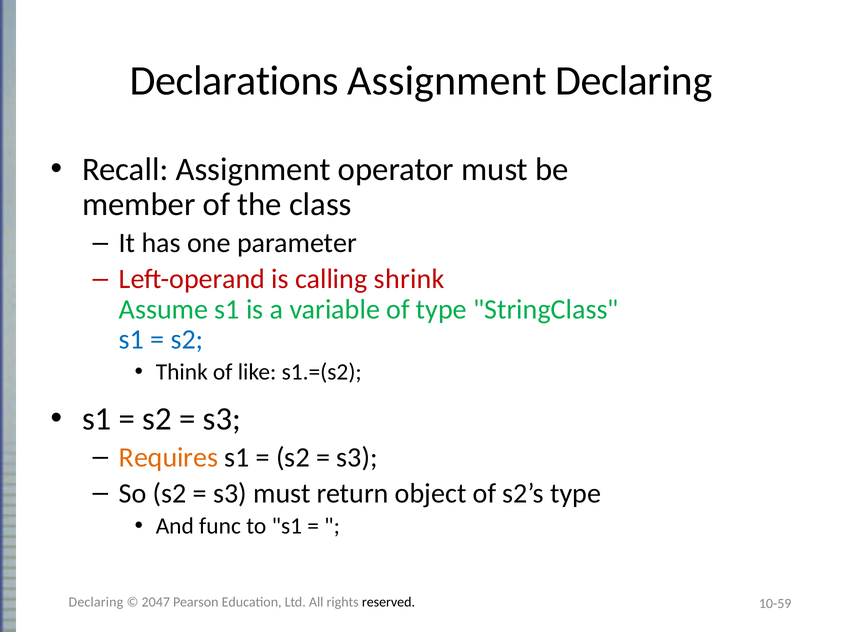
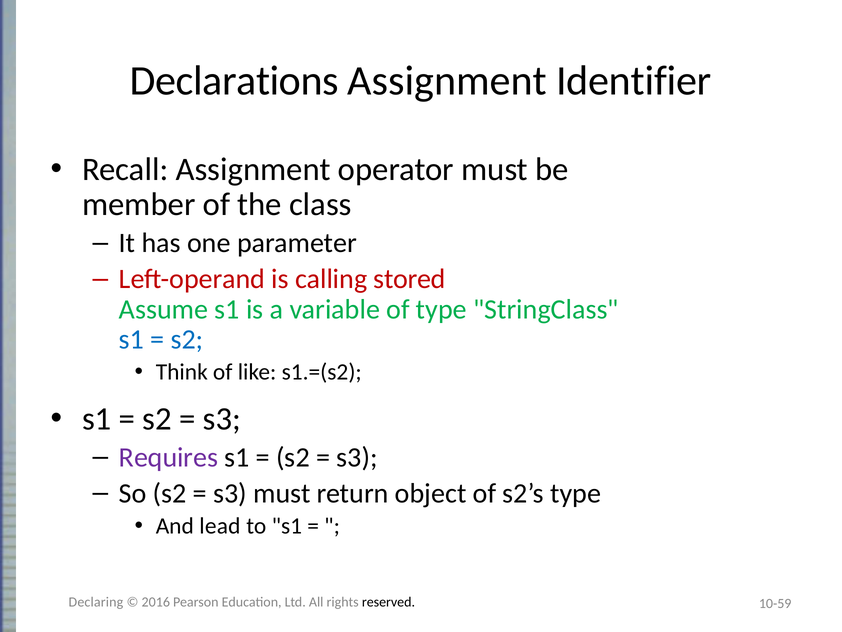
Assignment Declaring: Declaring -> Identifier
shrink: shrink -> stored
Requires colour: orange -> purple
func: func -> lead
2047: 2047 -> 2016
